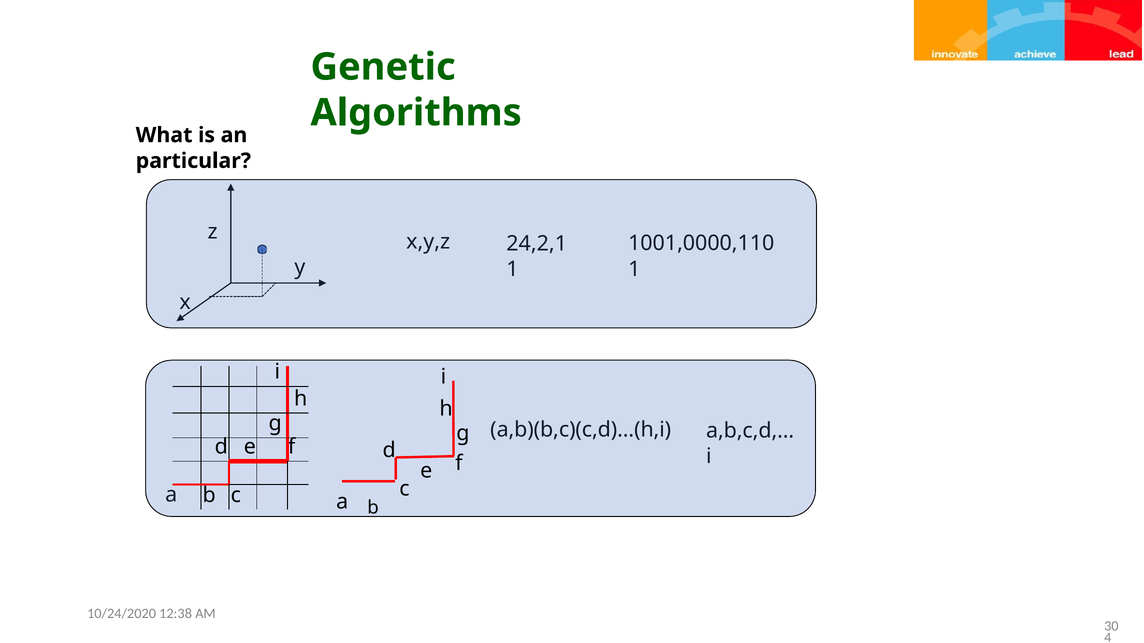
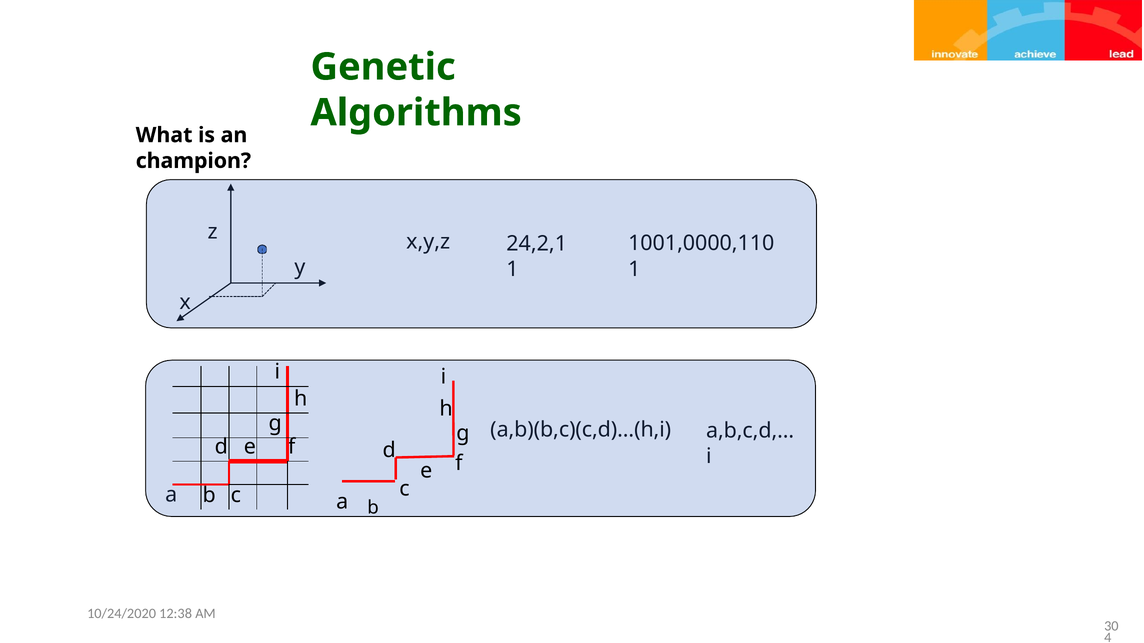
particular: particular -> champion
